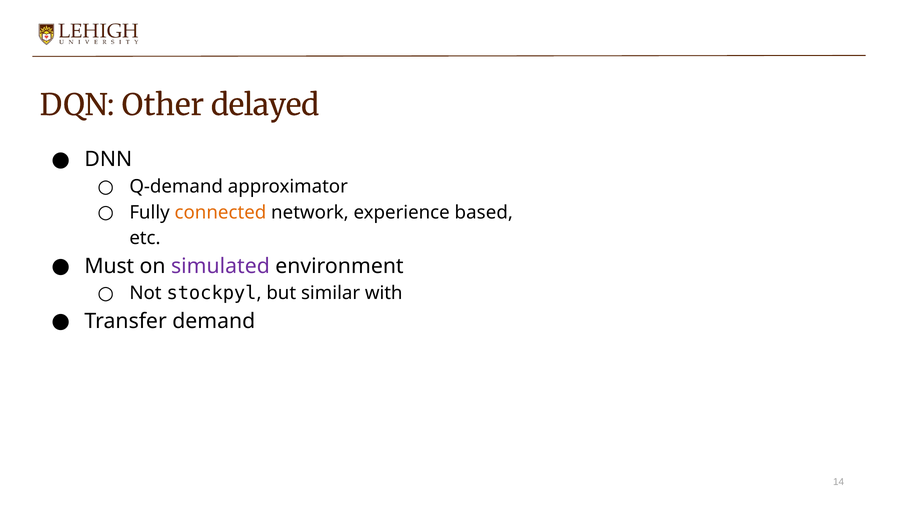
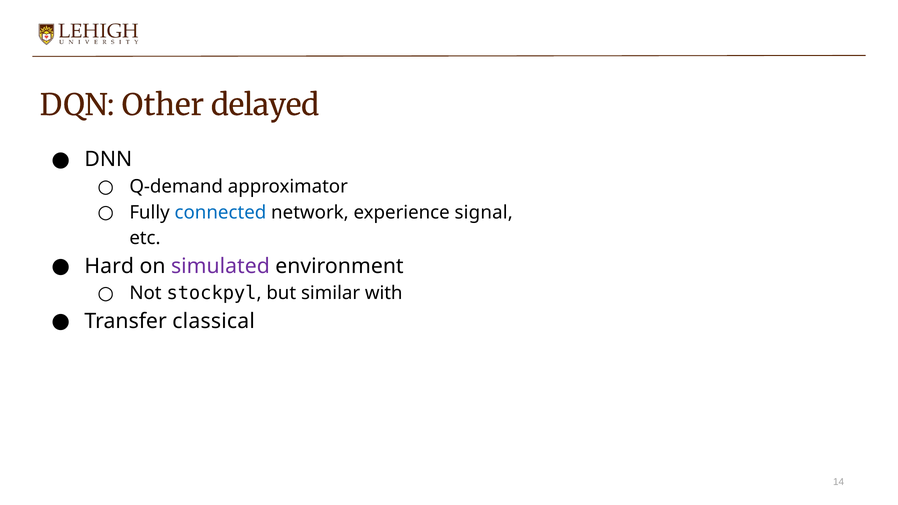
connected colour: orange -> blue
based: based -> signal
Must: Must -> Hard
demand: demand -> classical
